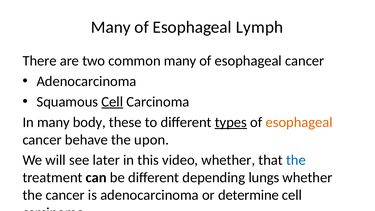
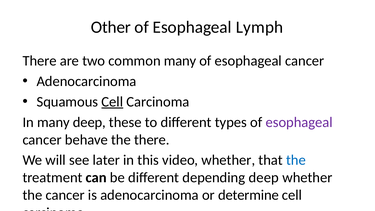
Many at (111, 27): Many -> Other
many body: body -> deep
types underline: present -> none
esophageal at (299, 122) colour: orange -> purple
the upon: upon -> there
depending lungs: lungs -> deep
